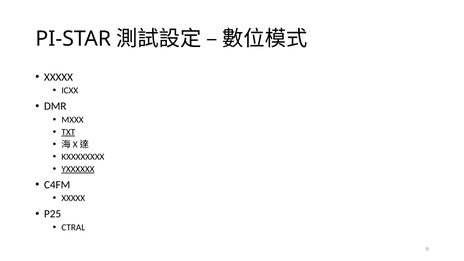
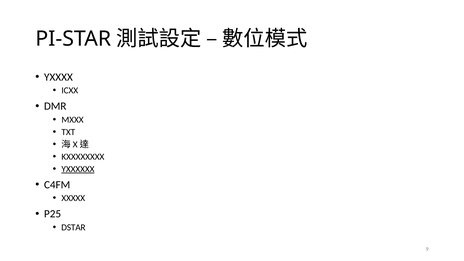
XXXXX at (58, 77): XXXXX -> YXXXX
TXT underline: present -> none
CTRAL: CTRAL -> DSTAR
